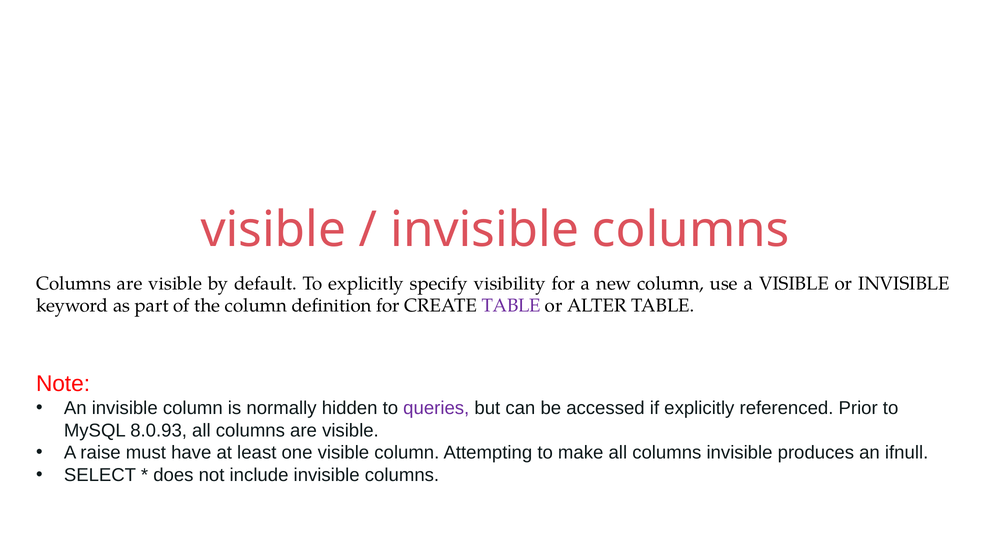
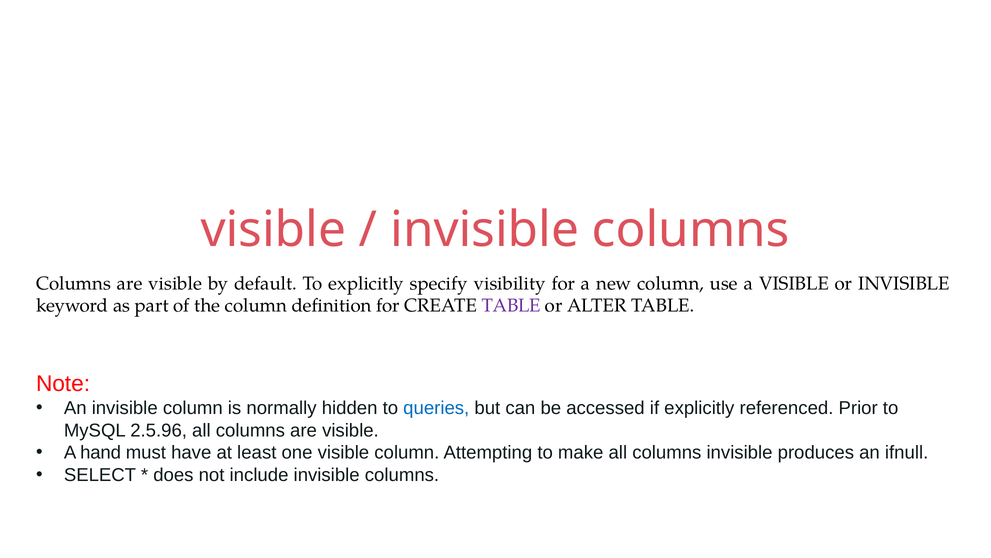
queries colour: purple -> blue
8.0.93: 8.0.93 -> 2.5.96
raise: raise -> hand
